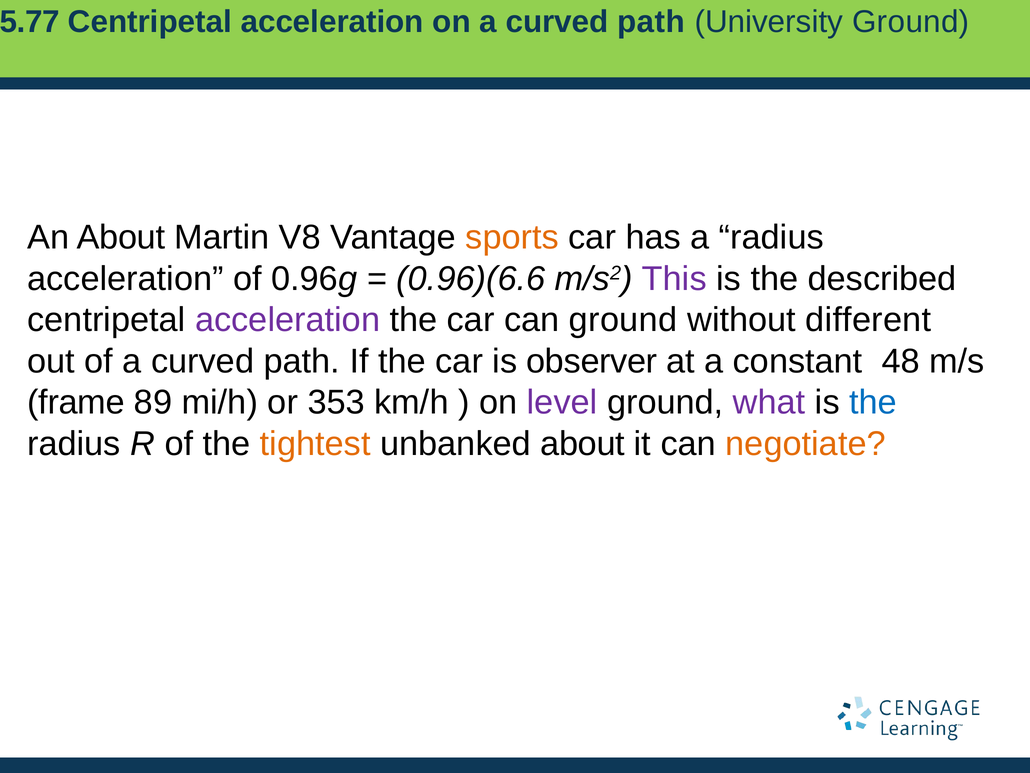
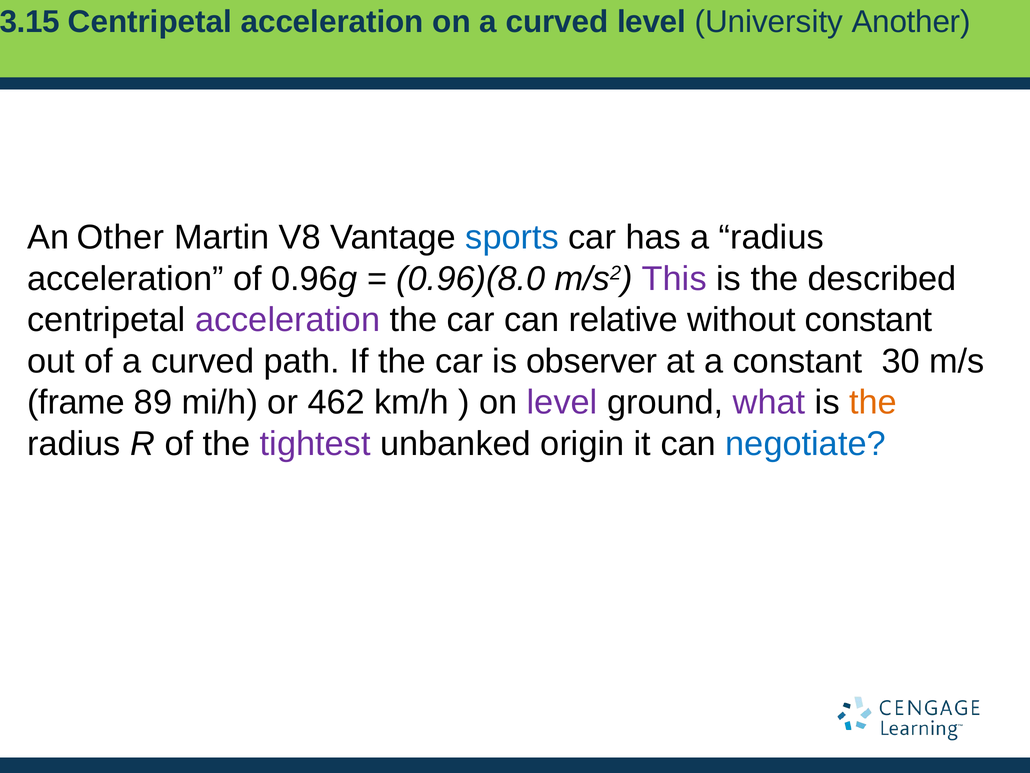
5.77: 5.77 -> 3.15
on a curved path: path -> level
University Ground: Ground -> Another
An About: About -> Other
sports colour: orange -> blue
0.96)(6.6: 0.96)(6.6 -> 0.96)(8.0
can ground: ground -> relative
without different: different -> constant
48: 48 -> 30
353: 353 -> 462
the at (873, 402) colour: blue -> orange
tightest colour: orange -> purple
unbanked about: about -> origin
negotiate colour: orange -> blue
